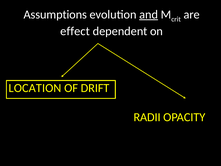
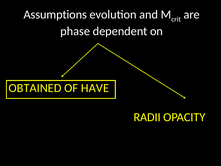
and underline: present -> none
effect: effect -> phase
LOCATION: LOCATION -> OBTAINED
DRIFT: DRIFT -> HAVE
